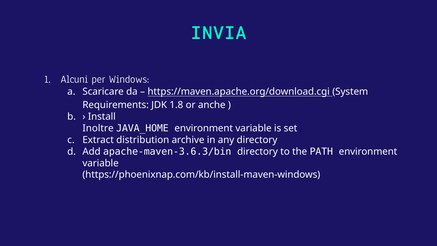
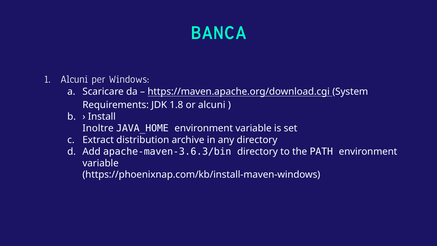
INVIA: INVIA -> BANCA
or anche: anche -> alcuni
